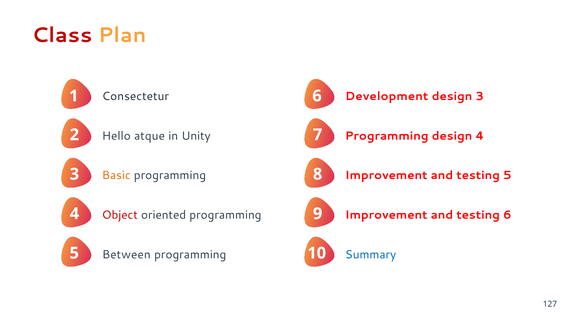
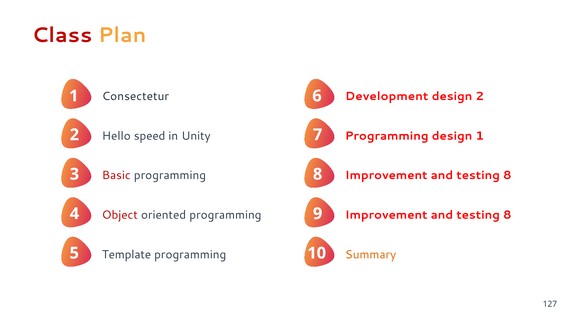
design 3: 3 -> 2
atque: atque -> speed
design 4: 4 -> 1
Basic colour: orange -> red
5 at (507, 175): 5 -> 8
6 at (507, 215): 6 -> 8
Between: Between -> Template
Summary colour: blue -> orange
